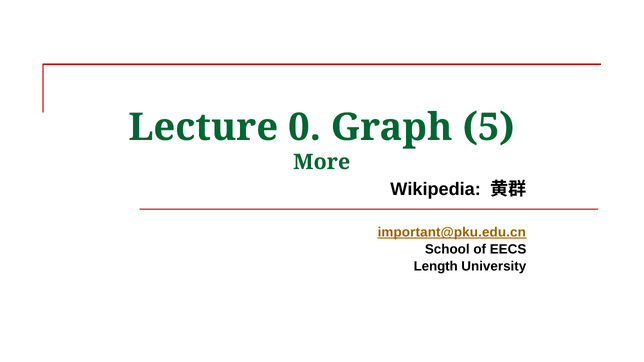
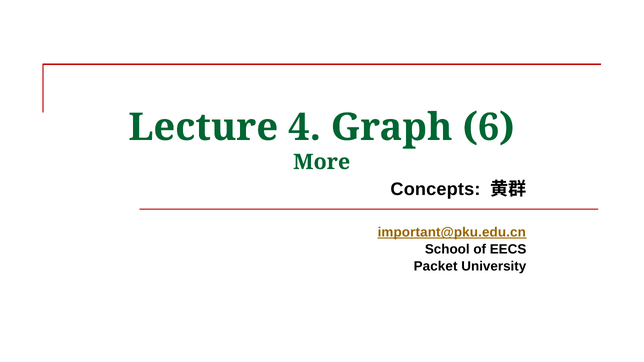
0: 0 -> 4
5: 5 -> 6
Wikipedia: Wikipedia -> Concepts
Length: Length -> Packet
